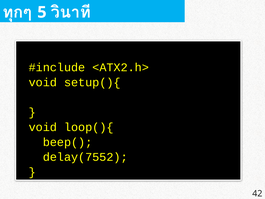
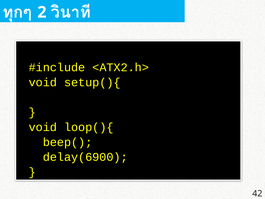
5: 5 -> 2
delay(7552: delay(7552 -> delay(6900
